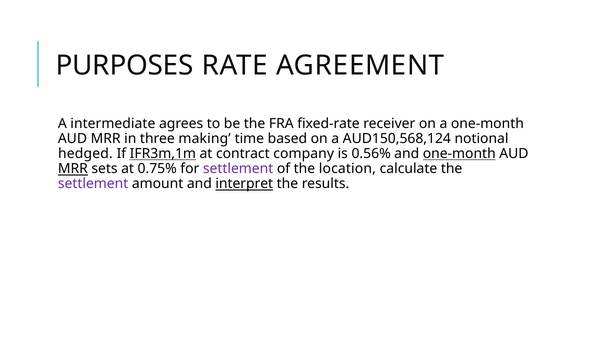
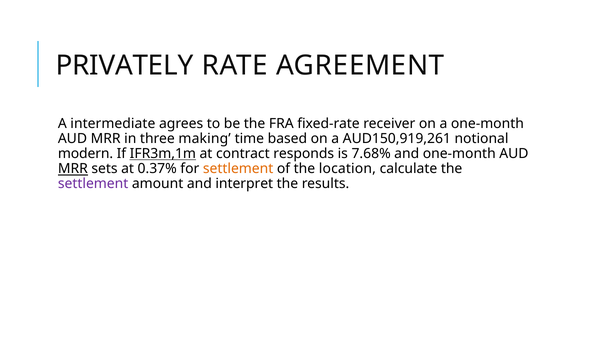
PURPOSES: PURPOSES -> PRIVATELY
AUD150,568,124: AUD150,568,124 -> AUD150,919,261
hedged: hedged -> modern
company: company -> responds
0.56%: 0.56% -> 7.68%
one-month at (459, 154) underline: present -> none
0.75%: 0.75% -> 0.37%
settlement at (238, 169) colour: purple -> orange
interpret underline: present -> none
